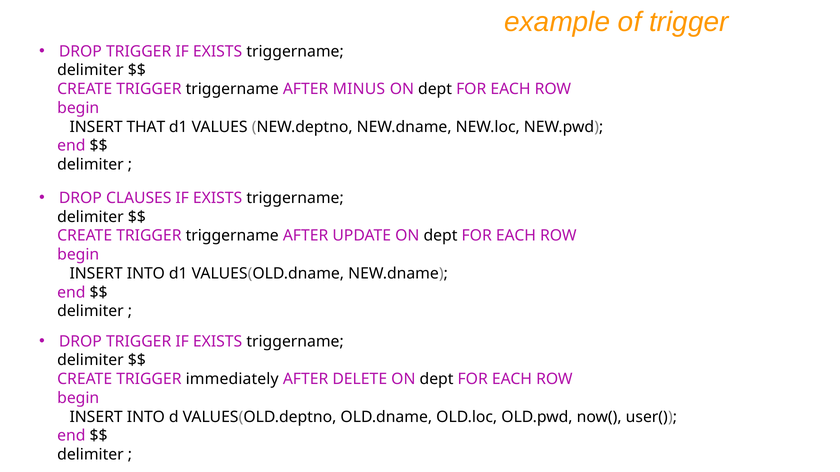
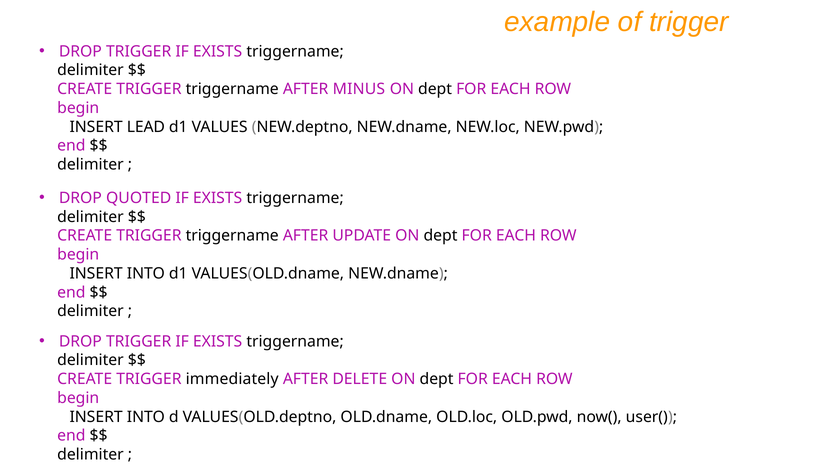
THAT: THAT -> LEAD
CLAUSES: CLAUSES -> QUOTED
